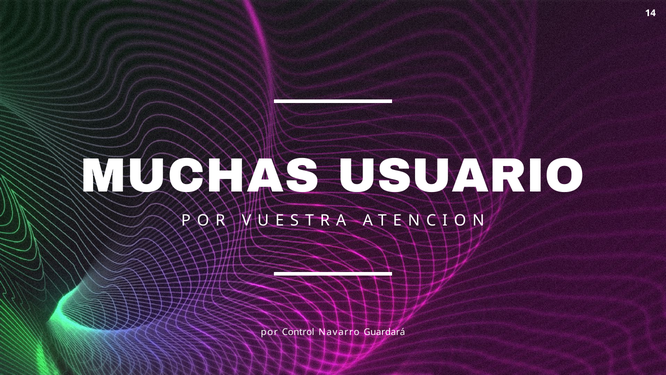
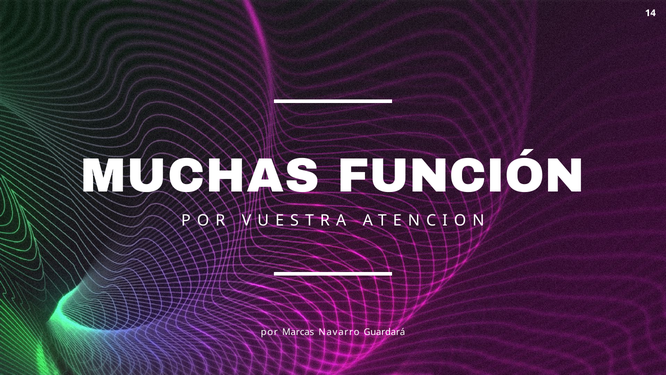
USUARIO: USUARIO -> FUNCIÓN
Control: Control -> Marcas
